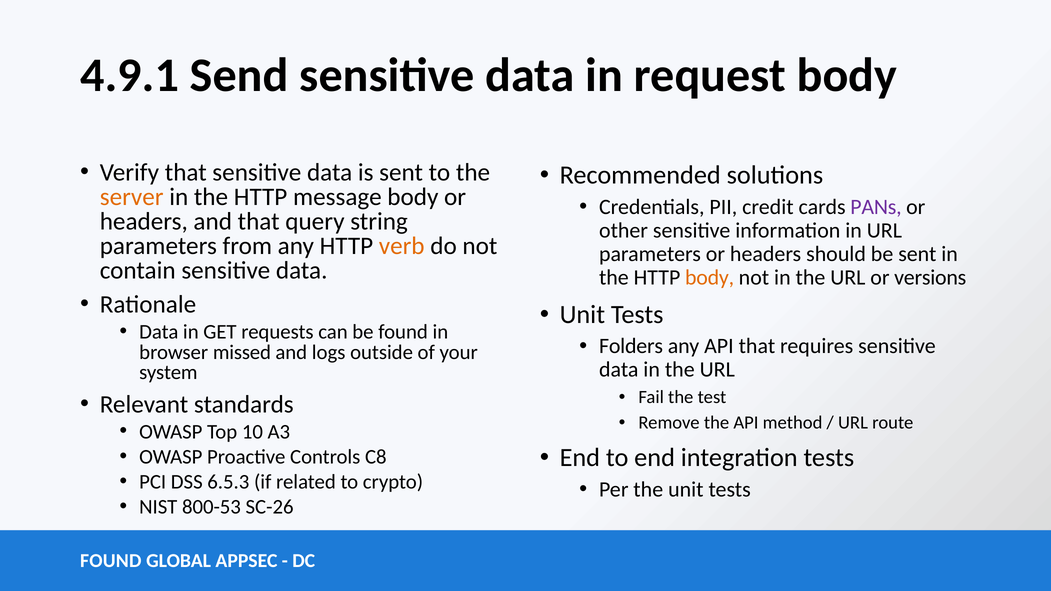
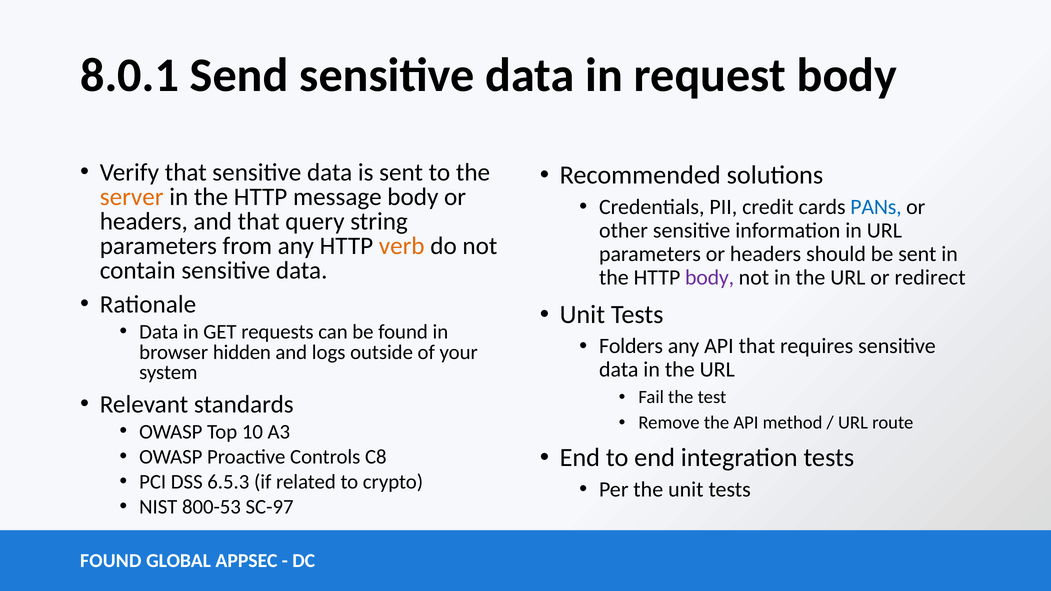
4.9.1: 4.9.1 -> 8.0.1
PANs colour: purple -> blue
body at (710, 278) colour: orange -> purple
versions: versions -> redirect
missed: missed -> hidden
SC-26: SC-26 -> SC-97
